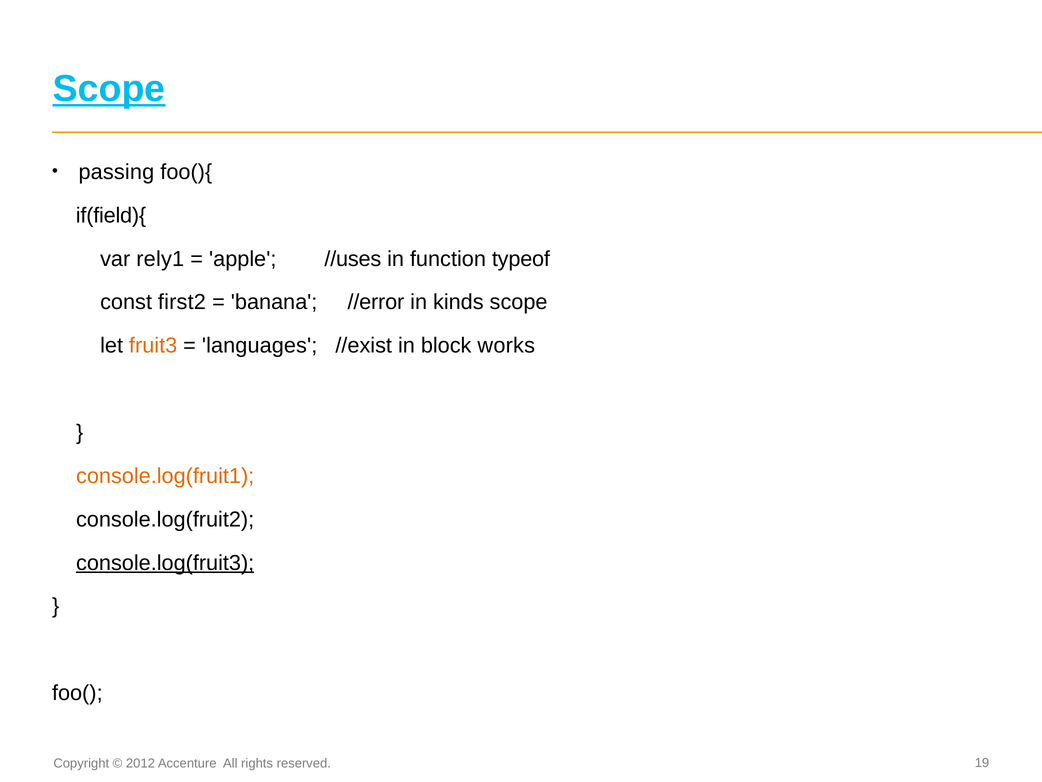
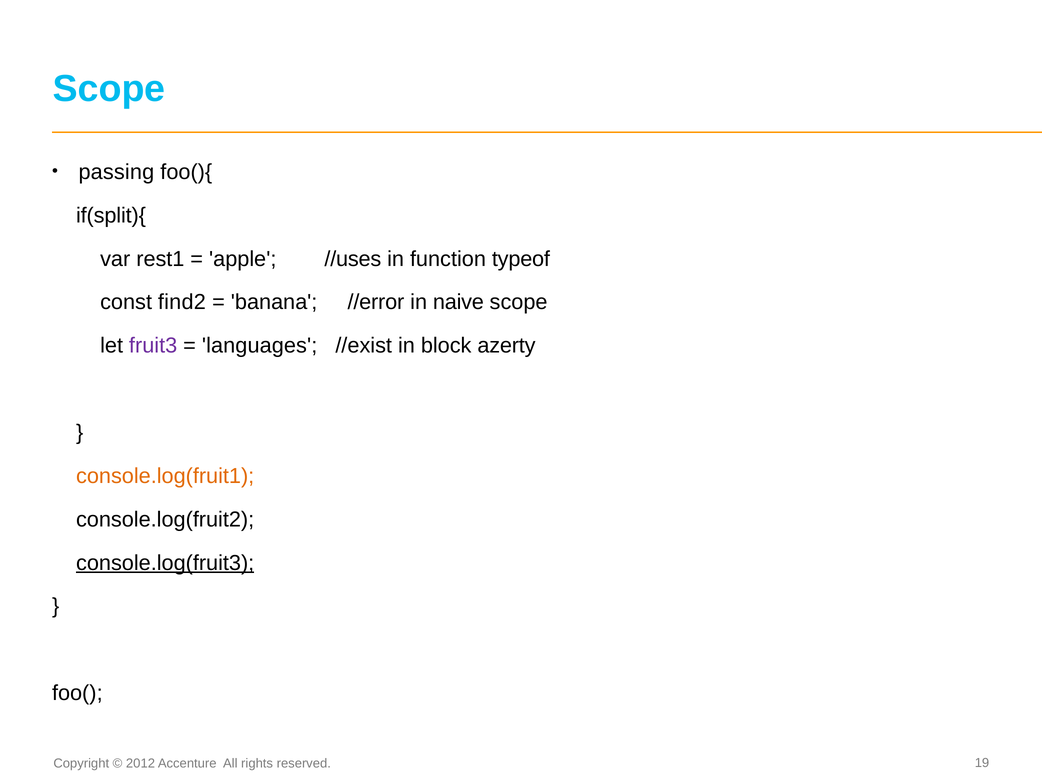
Scope at (109, 89) underline: present -> none
if(field){: if(field){ -> if(split){
rely1: rely1 -> rest1
first2: first2 -> find2
kinds: kinds -> naive
fruit3 colour: orange -> purple
works: works -> azerty
